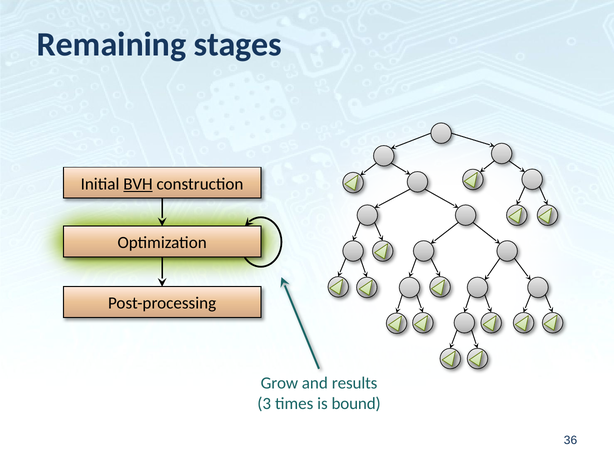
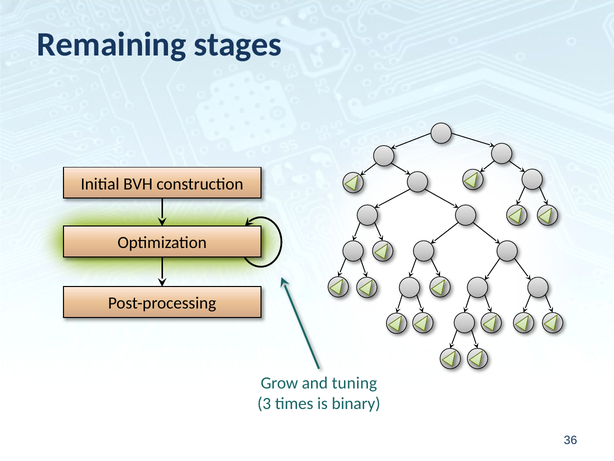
BVH underline: present -> none
results: results -> tuning
bound: bound -> binary
